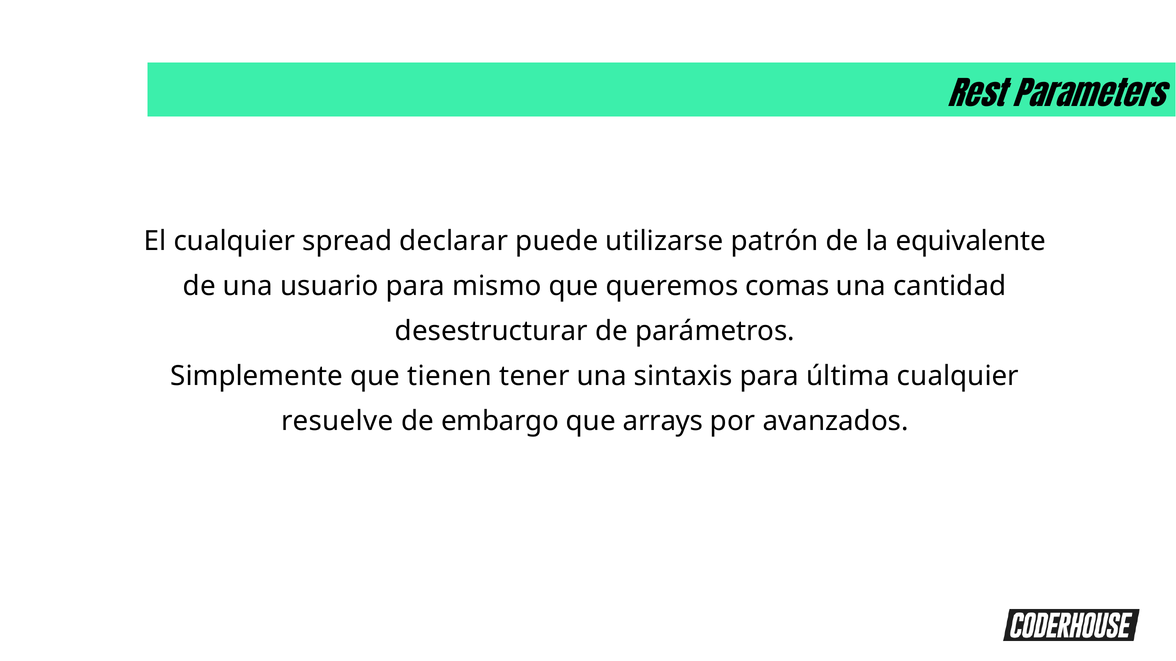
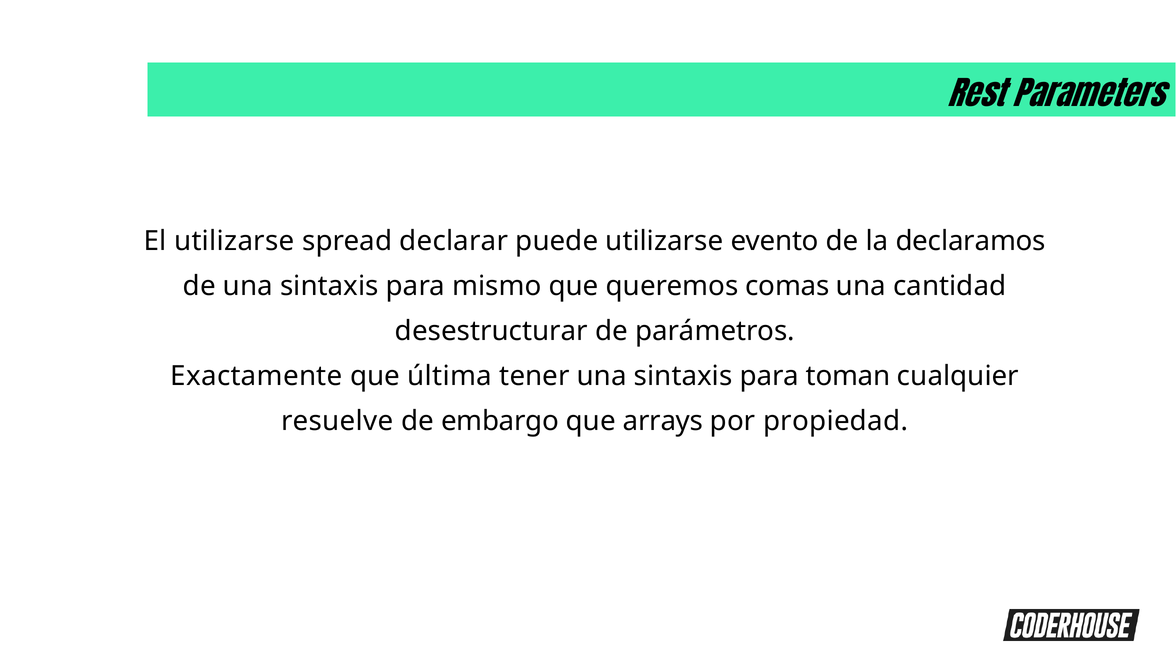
El cualquier: cualquier -> utilizarse
patrón: patrón -> evento
equivalente: equivalente -> declaramos
de una usuario: usuario -> sintaxis
Simplemente: Simplemente -> Exactamente
tienen: tienen -> última
última: última -> toman
avanzados: avanzados -> propiedad
